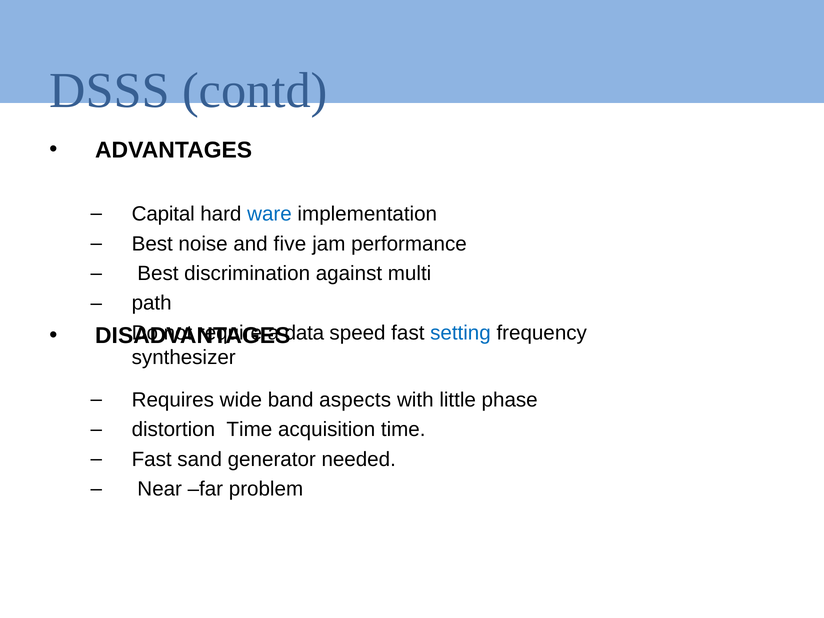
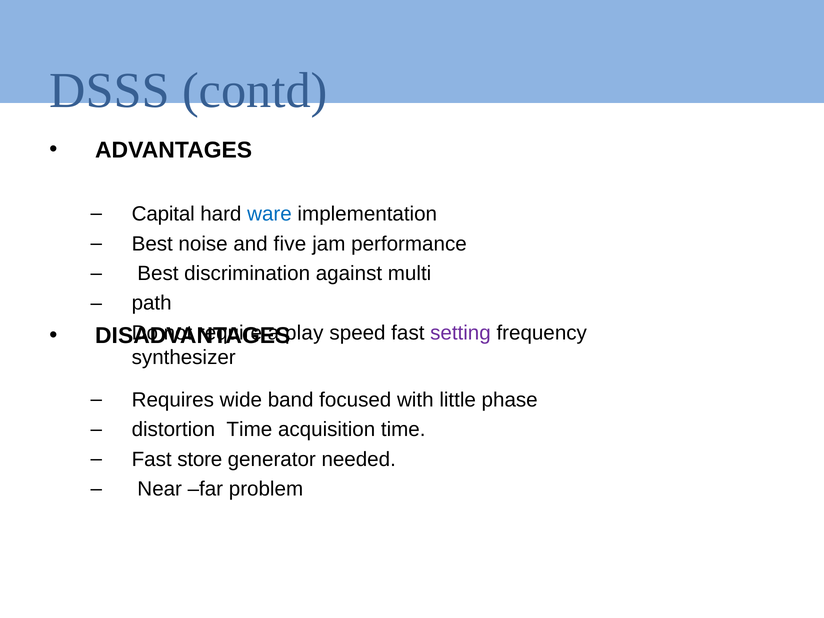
data: data -> play
setting colour: blue -> purple
aspects: aspects -> focused
sand: sand -> store
